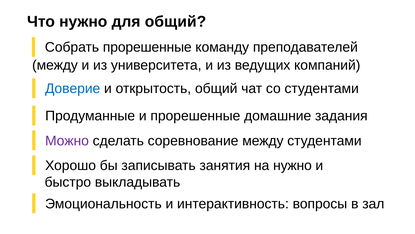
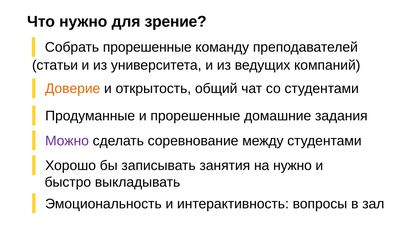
для общий: общий -> зрение
между at (55, 65): между -> статьи
Доверие colour: blue -> orange
